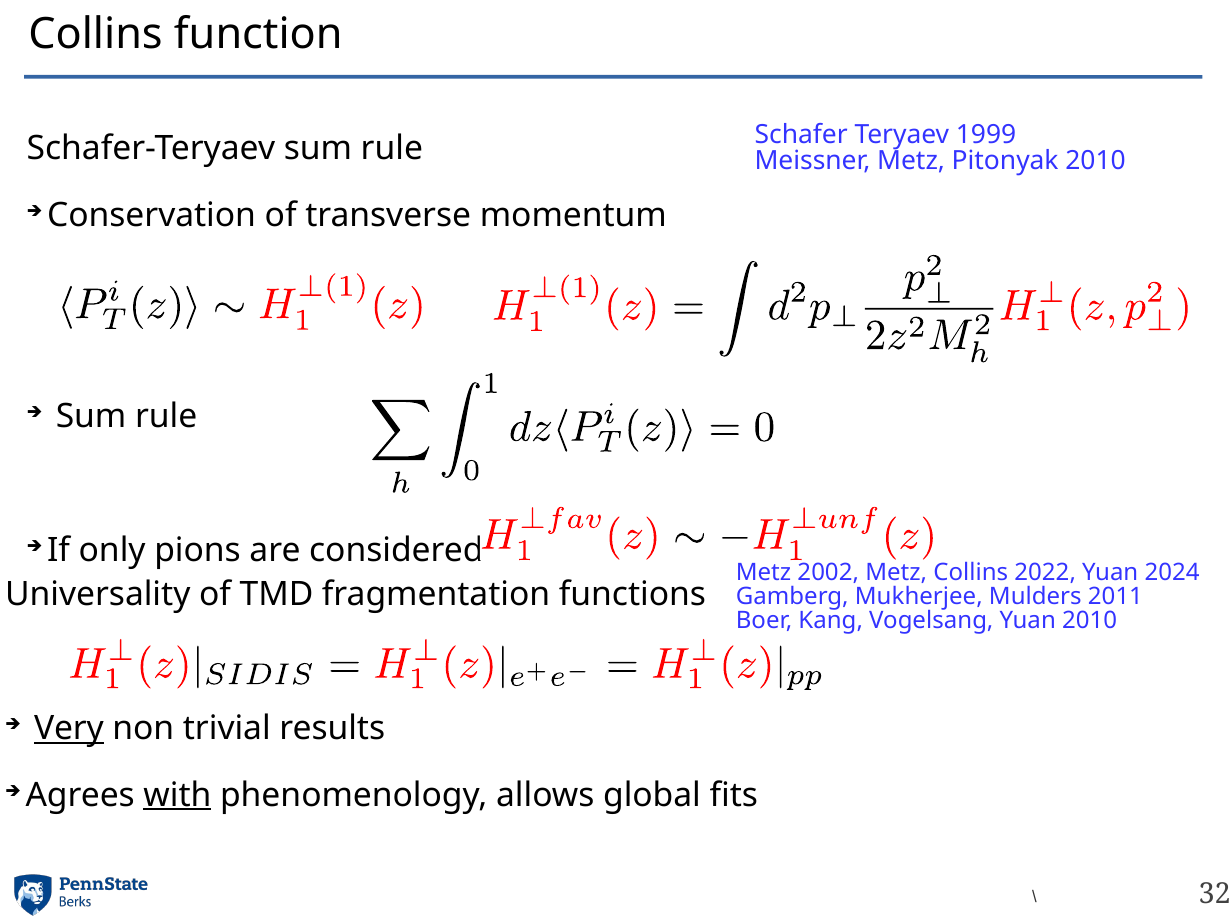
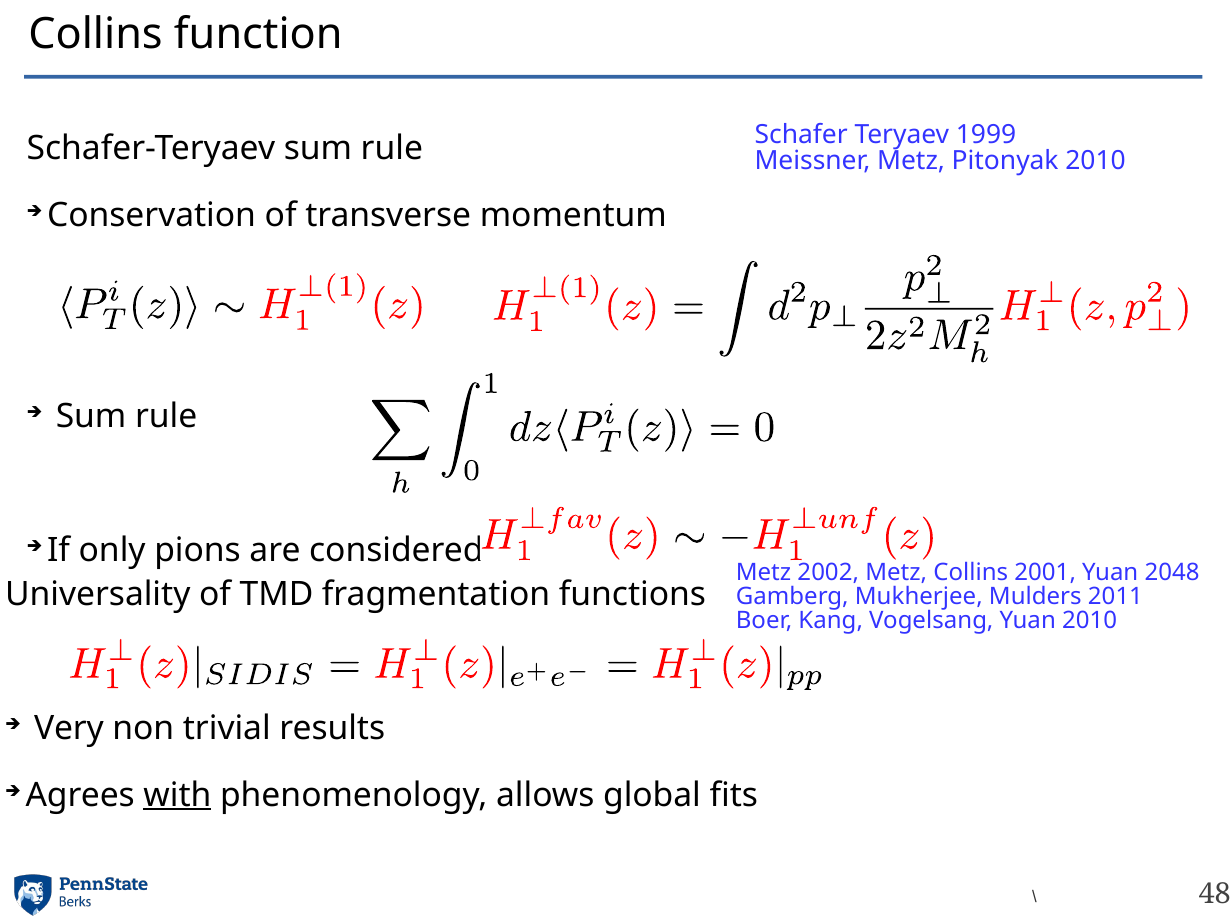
2022: 2022 -> 2001
2024: 2024 -> 2048
Very underline: present -> none
32: 32 -> 48
